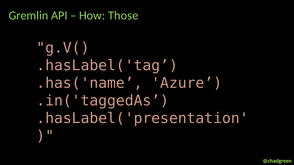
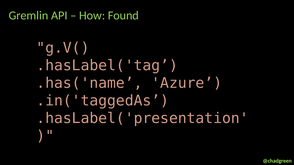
Those: Those -> Found
